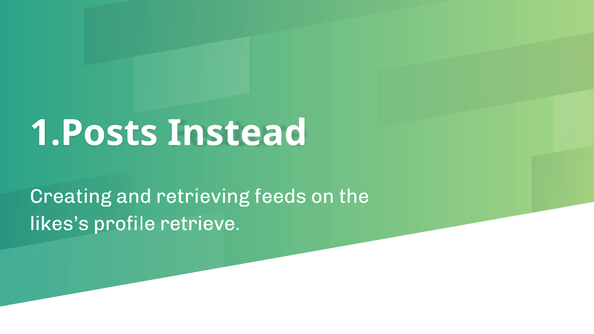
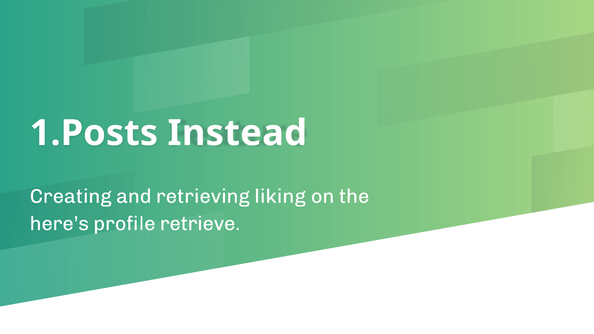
feeds: feeds -> liking
likes’s: likes’s -> here’s
